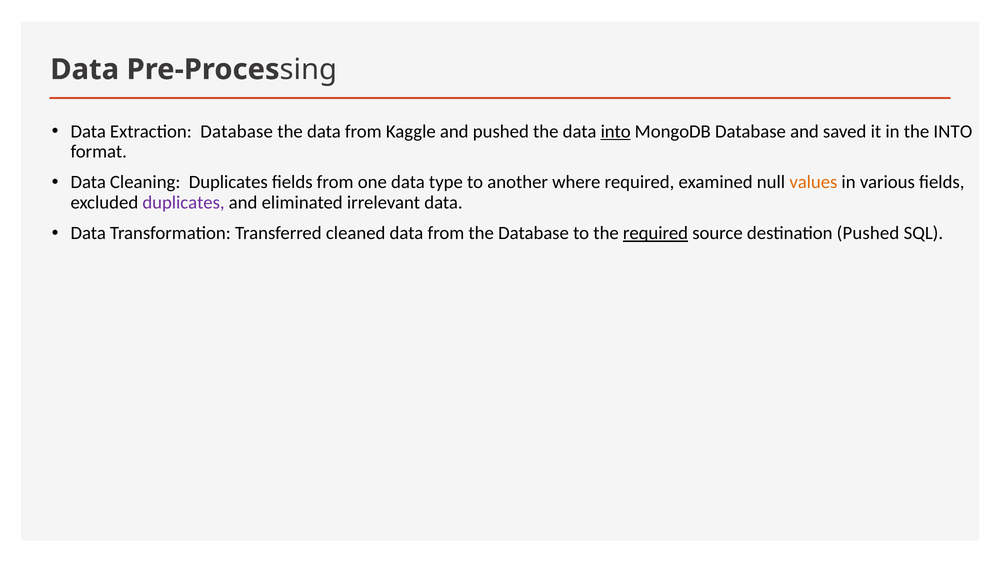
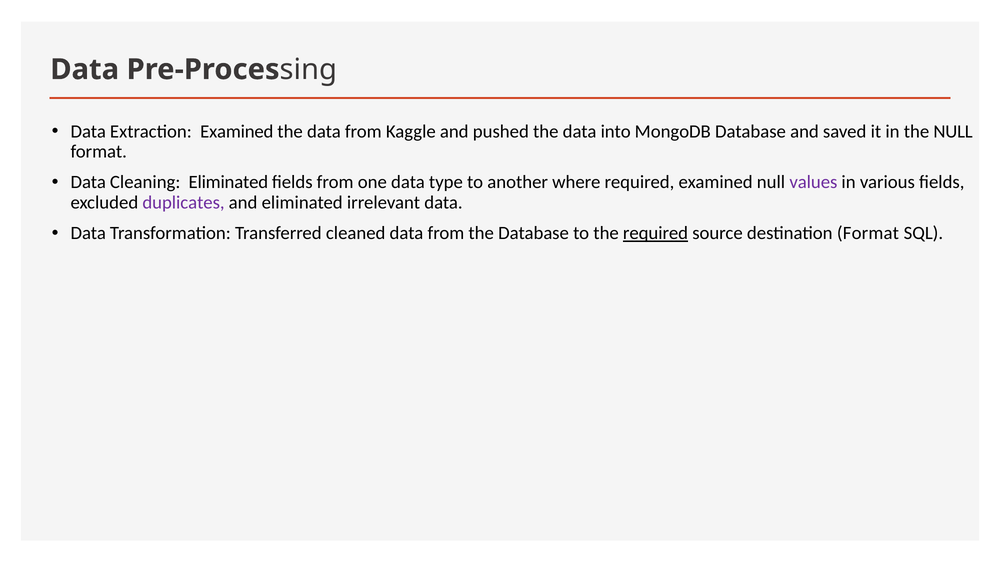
Extraction Database: Database -> Examined
into at (616, 132) underline: present -> none
the INTO: INTO -> NULL
Cleaning Duplicates: Duplicates -> Eliminated
values colour: orange -> purple
destination Pushed: Pushed -> Format
